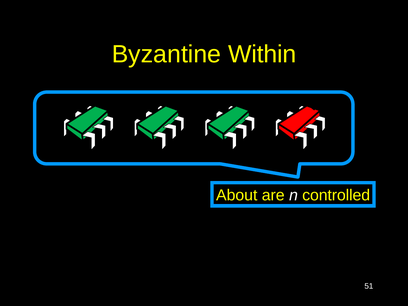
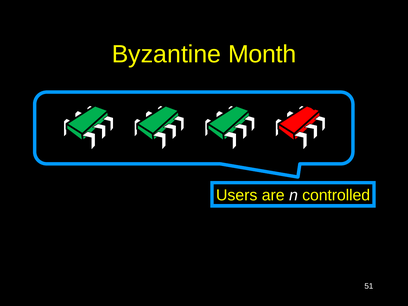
Within: Within -> Month
About: About -> Users
